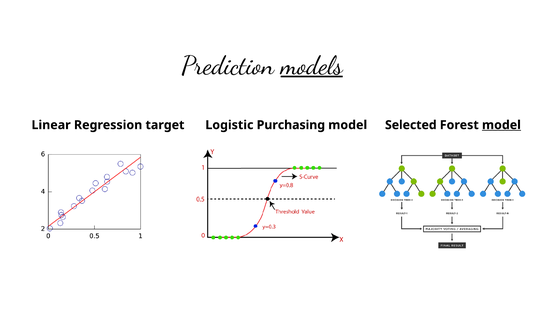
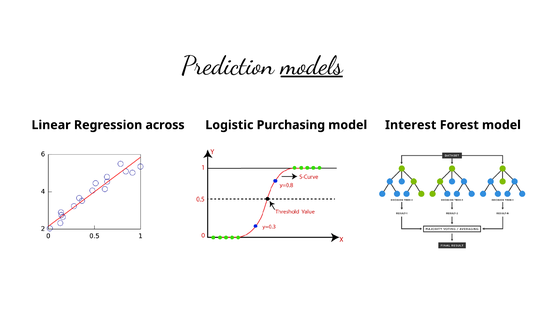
target: target -> across
Selected: Selected -> Interest
model at (501, 125) underline: present -> none
